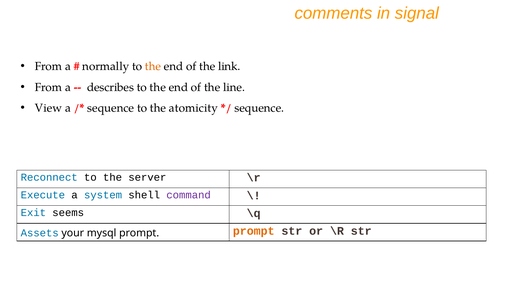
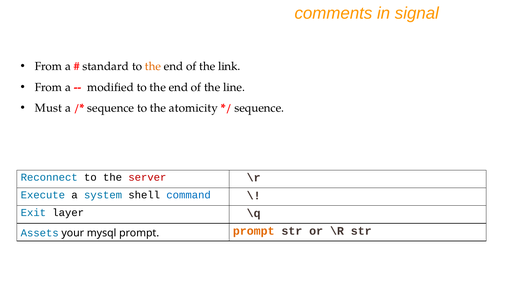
normally: normally -> standard
describes: describes -> modified
View: View -> Must
server colour: black -> red
command colour: purple -> blue
seems: seems -> layer
